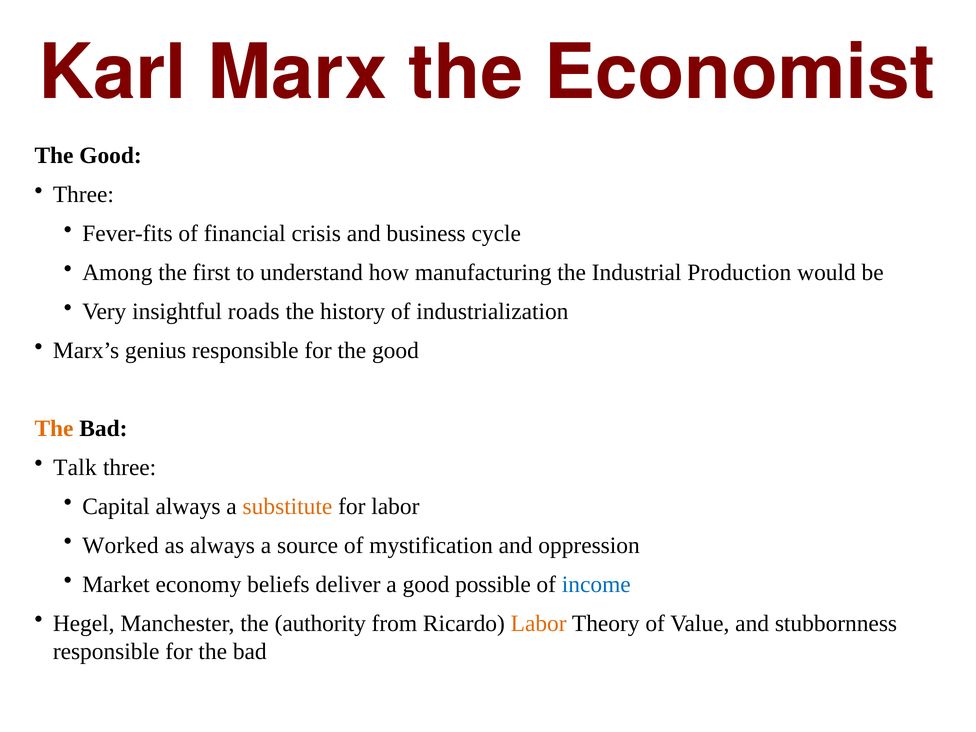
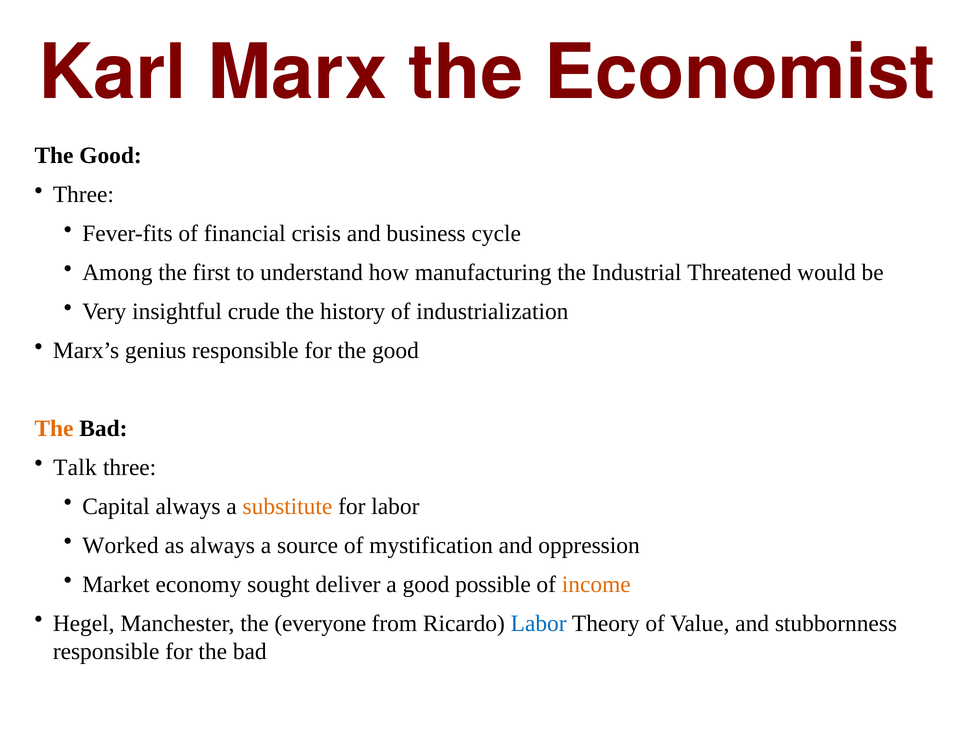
Production: Production -> Threatened
roads: roads -> crude
beliefs: beliefs -> sought
income colour: blue -> orange
authority: authority -> everyone
Labor at (539, 623) colour: orange -> blue
